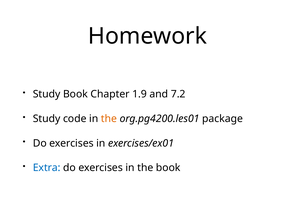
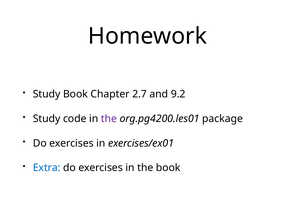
1.9: 1.9 -> 2.7
7.2: 7.2 -> 9.2
the at (109, 119) colour: orange -> purple
